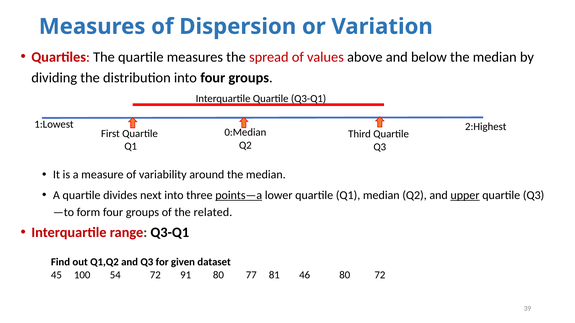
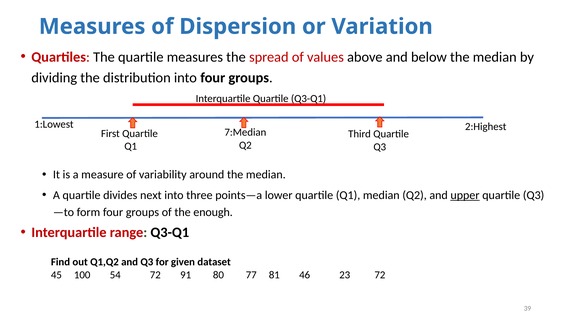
0:Median: 0:Median -> 7:Median
points—a underline: present -> none
related: related -> enough
46 80: 80 -> 23
